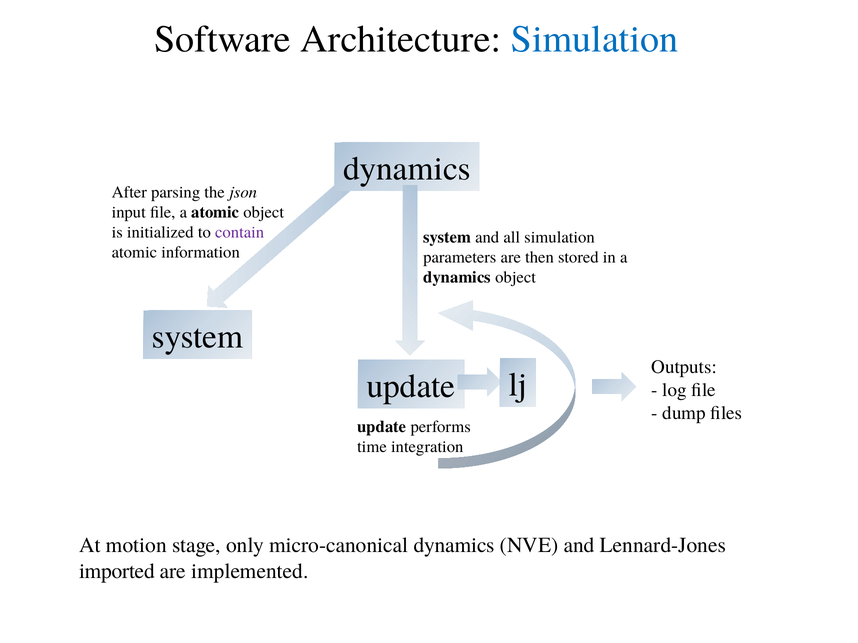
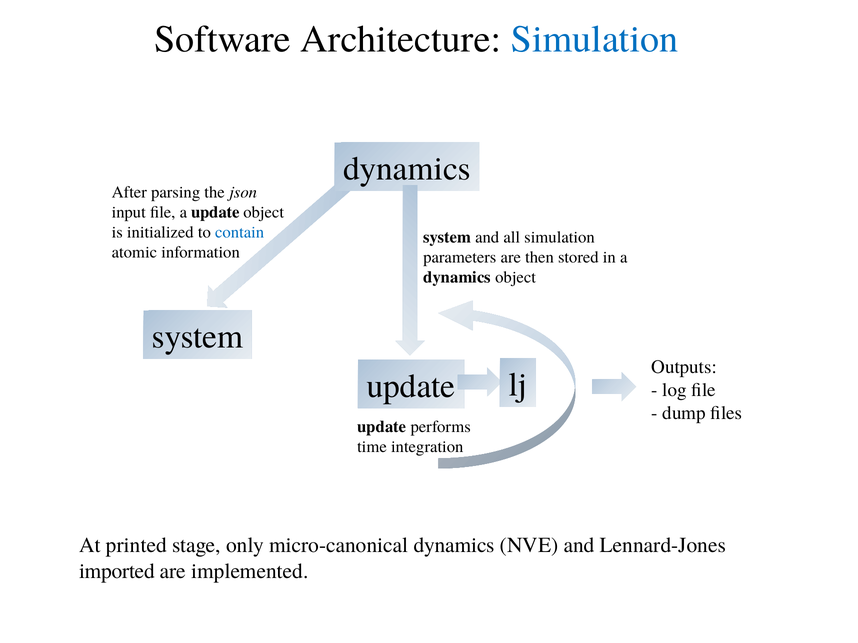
a atomic: atomic -> update
contain colour: purple -> blue
motion: motion -> printed
